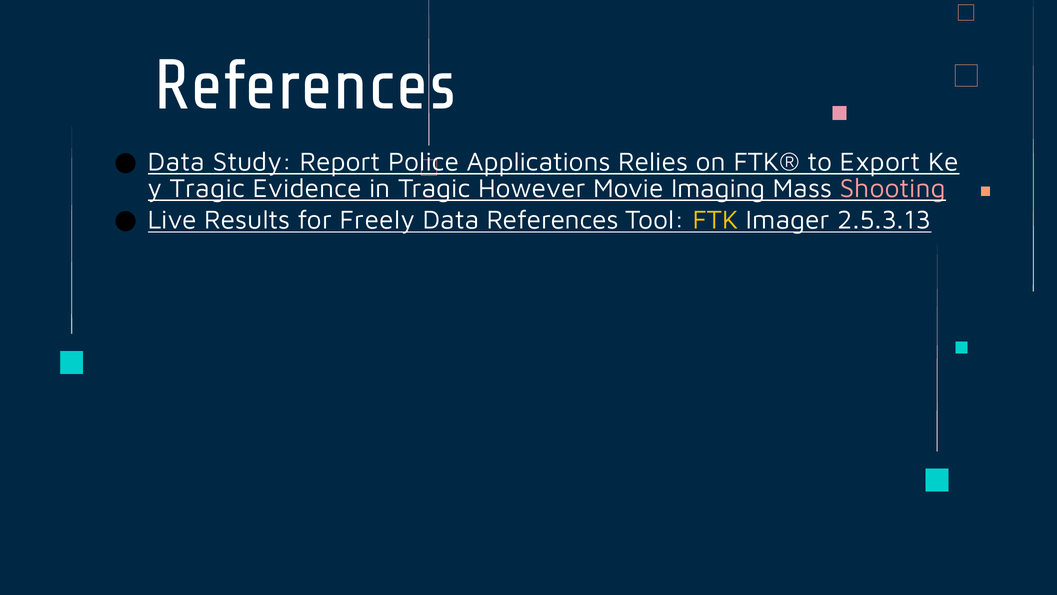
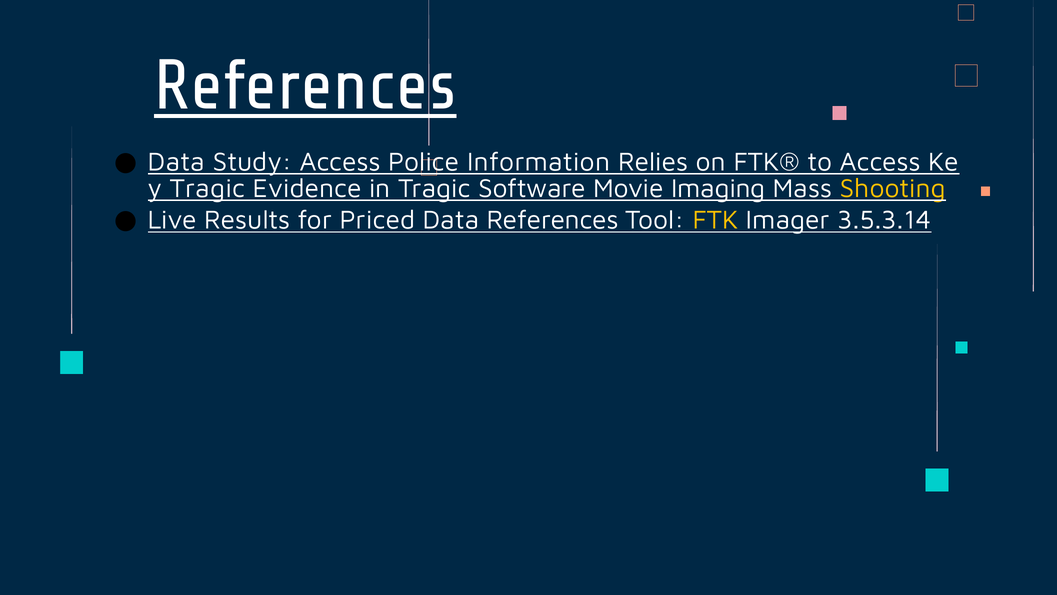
References at (305, 86) underline: none -> present
Study Report: Report -> Access
Applications: Applications -> Information
to Export: Export -> Access
However: However -> Software
Shooting colour: pink -> yellow
Freely: Freely -> Priced
2.5.3.13: 2.5.3.13 -> 3.5.3.14
